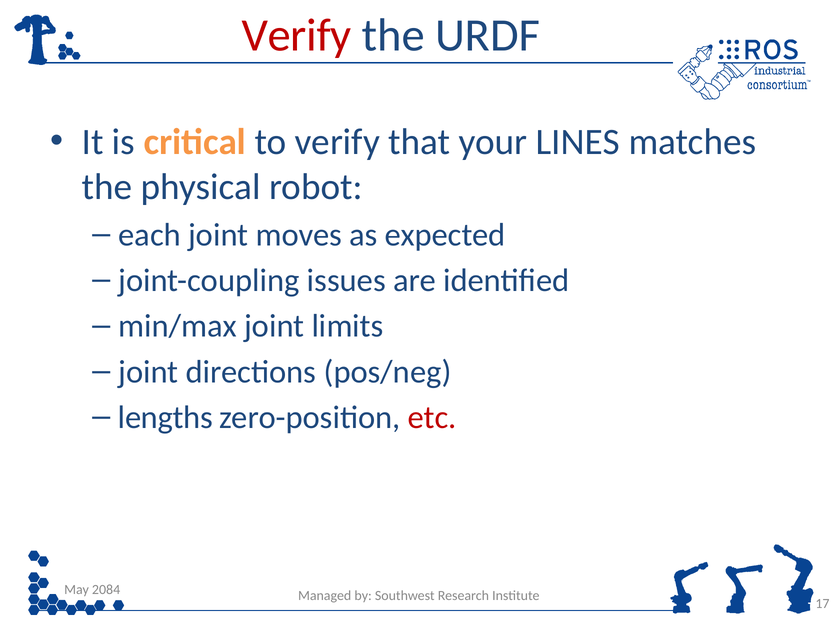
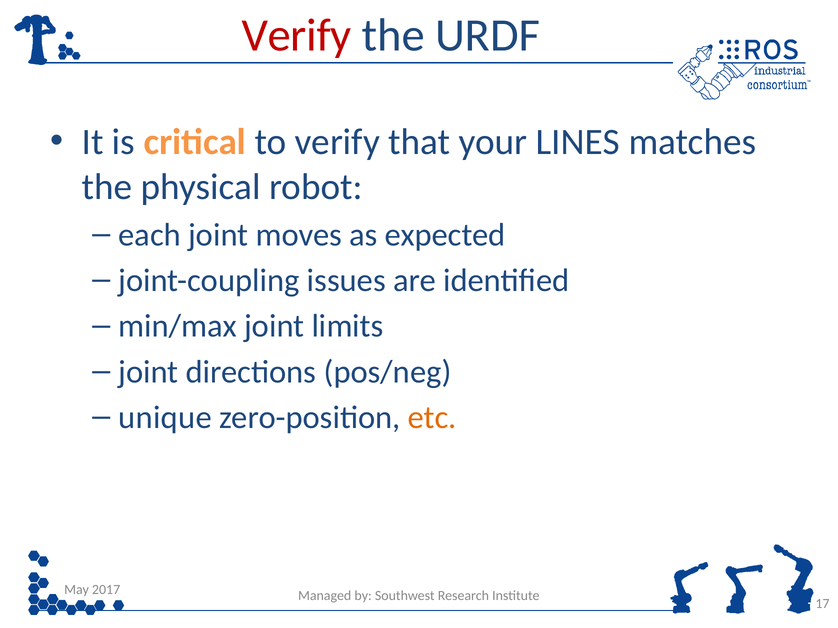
lengths: lengths -> unique
etc colour: red -> orange
2084: 2084 -> 2017
